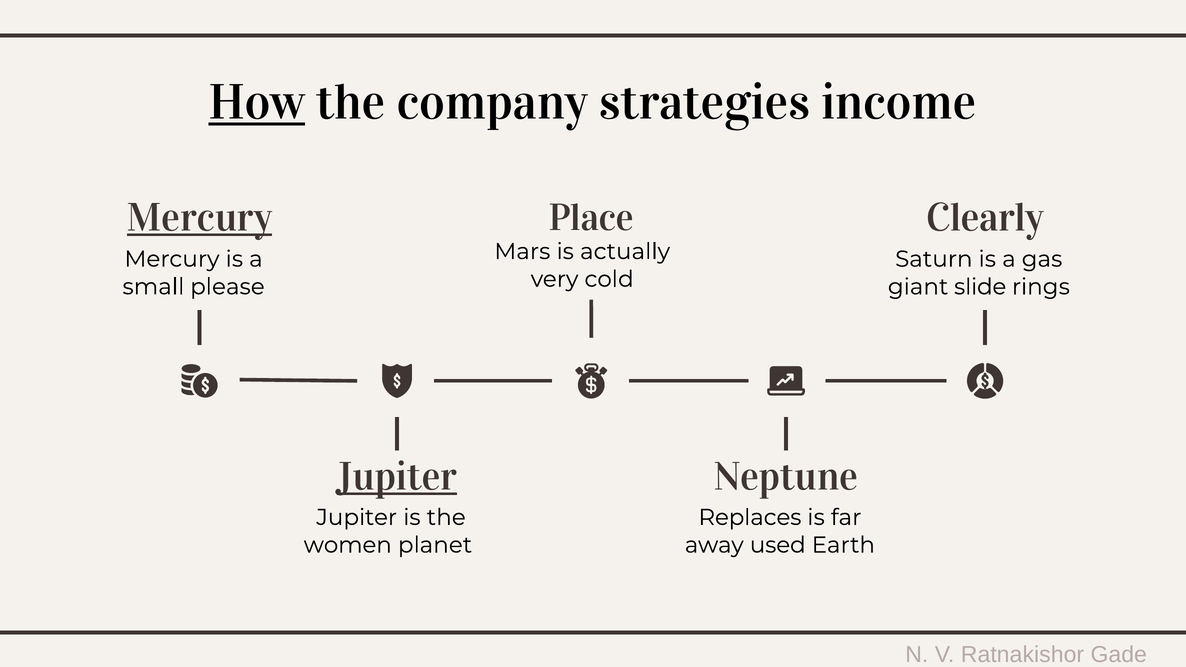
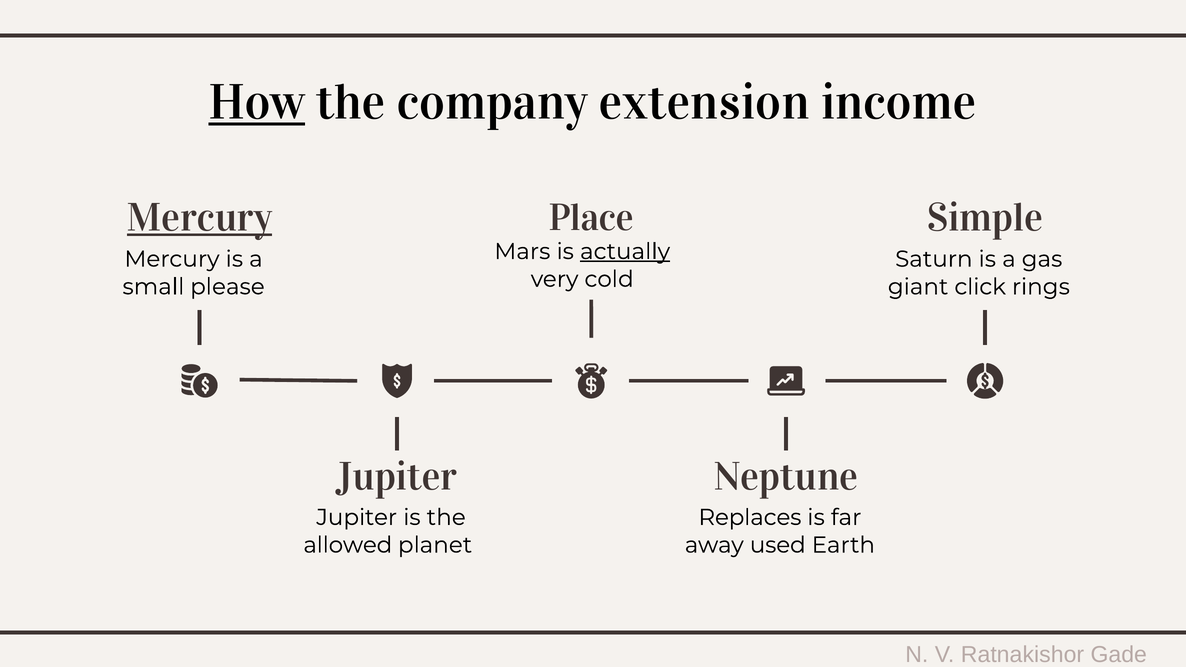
strategies: strategies -> extension
Clearly: Clearly -> Simple
actually underline: none -> present
slide: slide -> click
Jupiter at (397, 477) underline: present -> none
women: women -> allowed
